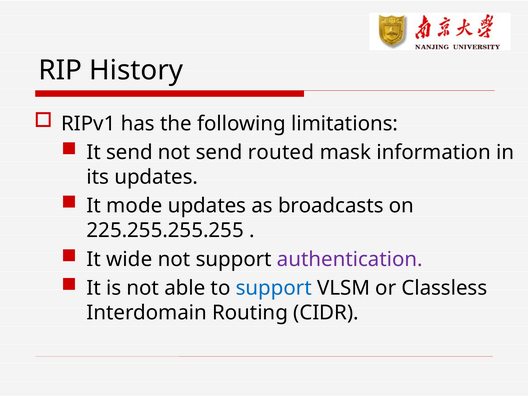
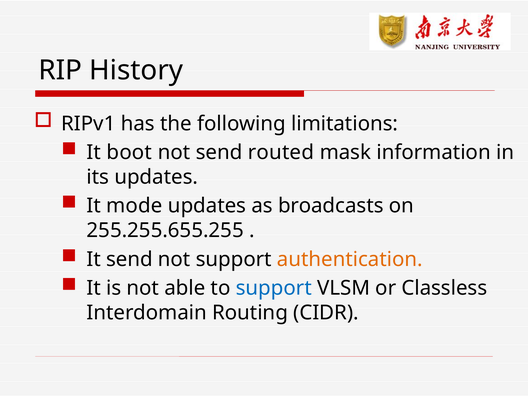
It send: send -> boot
225.255.255.255: 225.255.255.255 -> 255.255.655.255
It wide: wide -> send
authentication colour: purple -> orange
